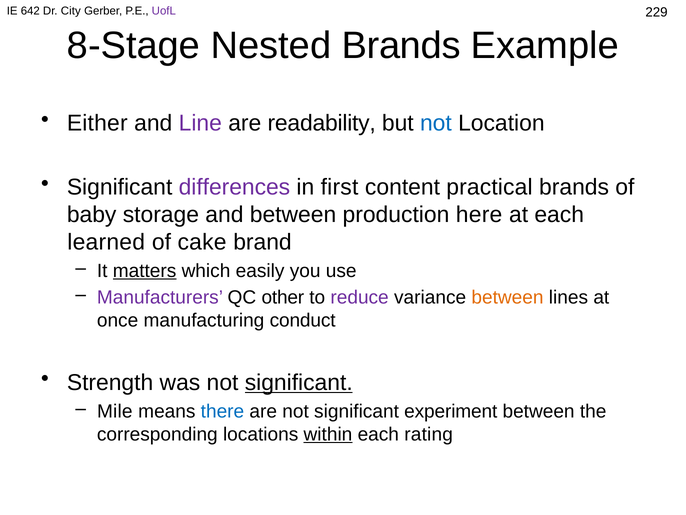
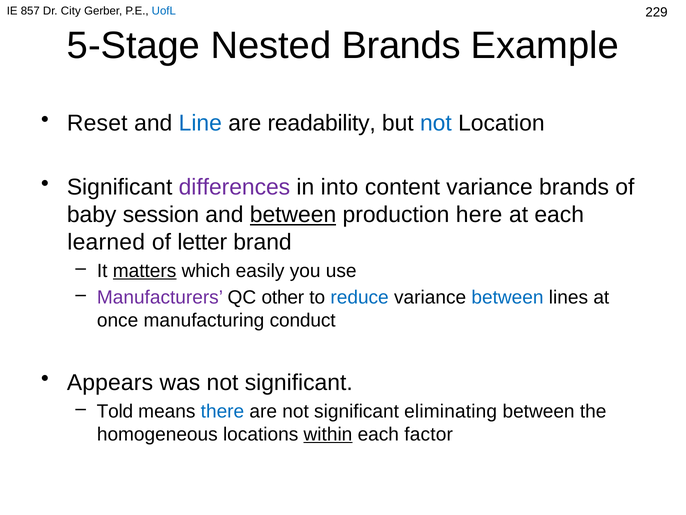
642: 642 -> 857
UofL colour: purple -> blue
8-Stage: 8-Stage -> 5-Stage
Either: Either -> Reset
Line colour: purple -> blue
first: first -> into
content practical: practical -> variance
storage: storage -> session
between at (293, 215) underline: none -> present
cake: cake -> letter
reduce colour: purple -> blue
between at (507, 297) colour: orange -> blue
Strength: Strength -> Appears
significant at (299, 382) underline: present -> none
Mile: Mile -> Told
experiment: experiment -> eliminating
corresponding: corresponding -> homogeneous
rating: rating -> factor
